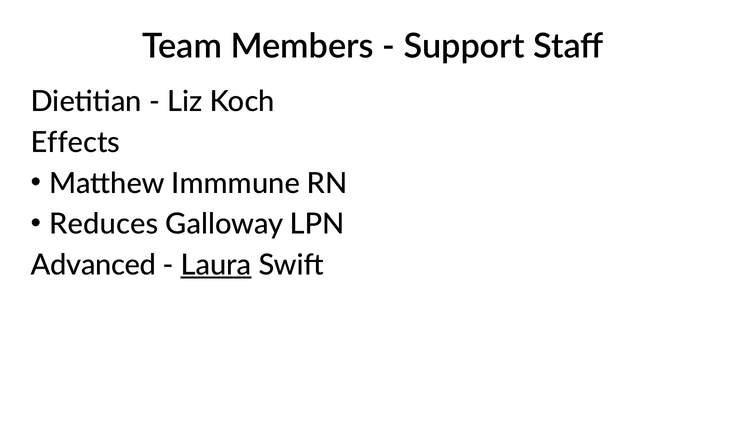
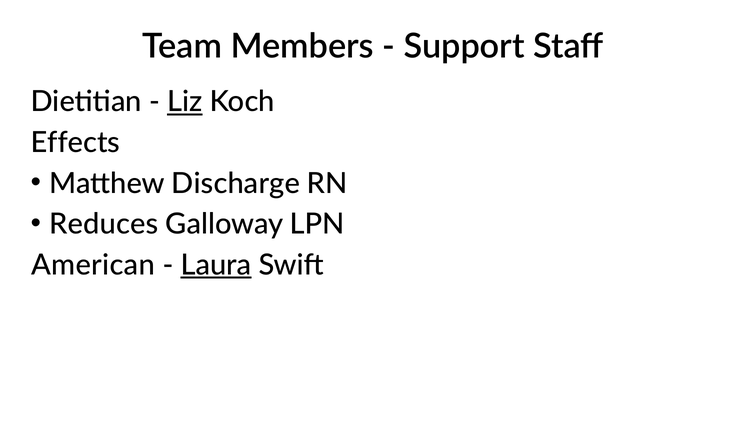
Liz underline: none -> present
Immmune: Immmune -> Discharge
Advanced: Advanced -> American
